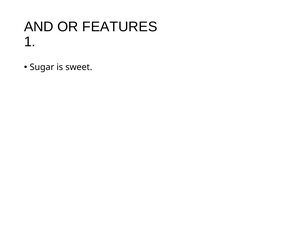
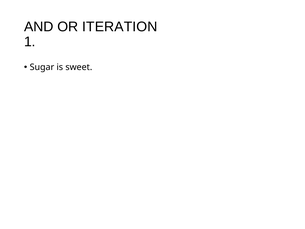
FEATURES: FEATURES -> ITERATION
